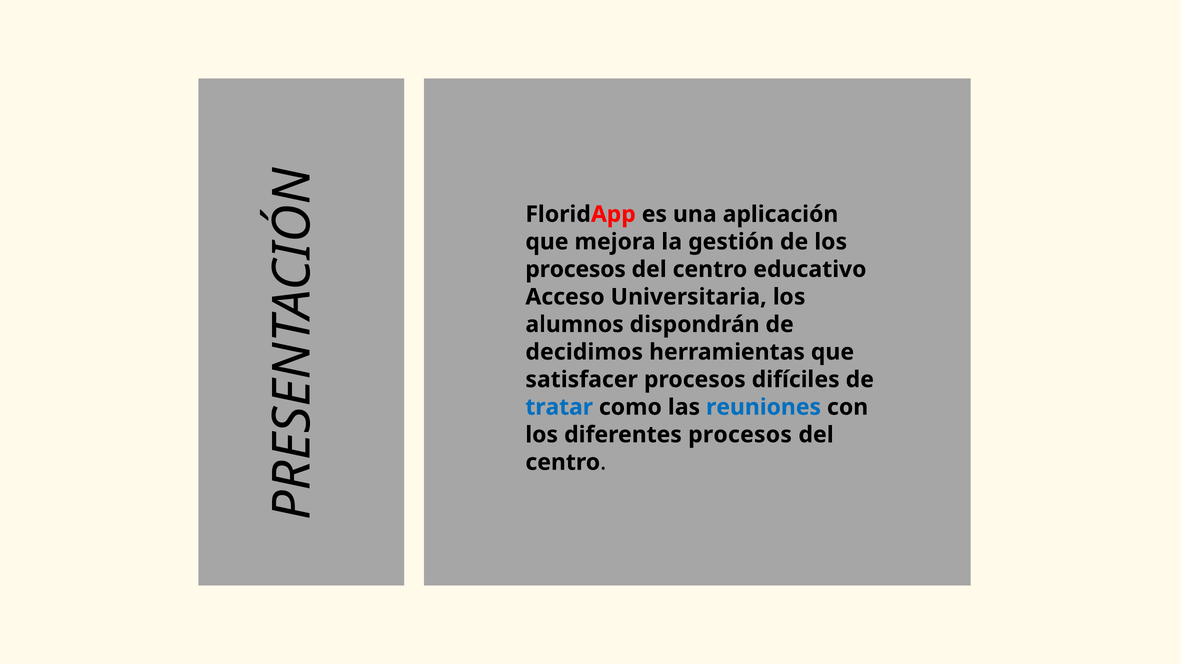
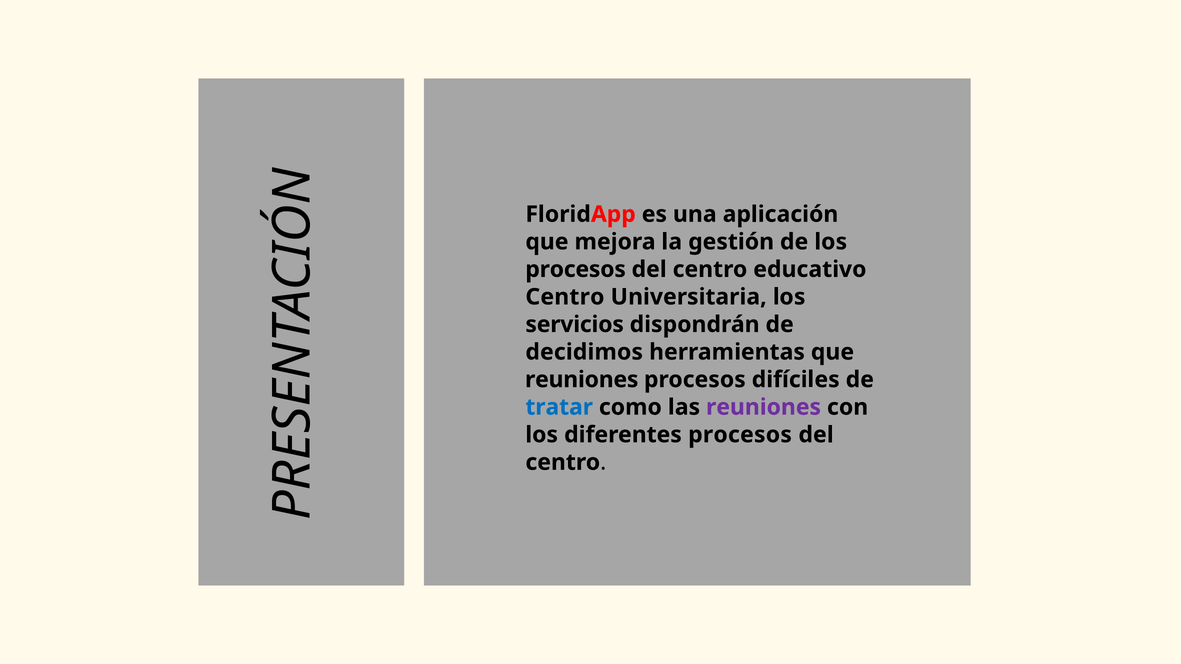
Acceso at (565, 297): Acceso -> Centro
alumnos: alumnos -> servicios
satisfacer at (582, 380): satisfacer -> reuniones
reuniones at (764, 407) colour: blue -> purple
